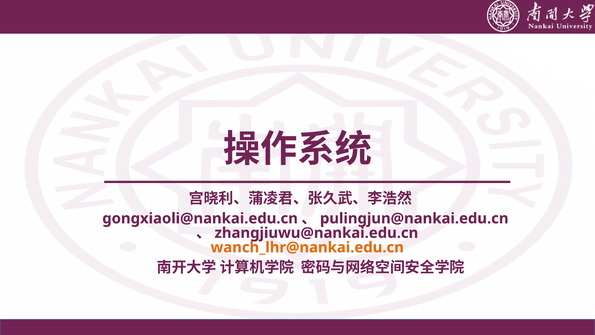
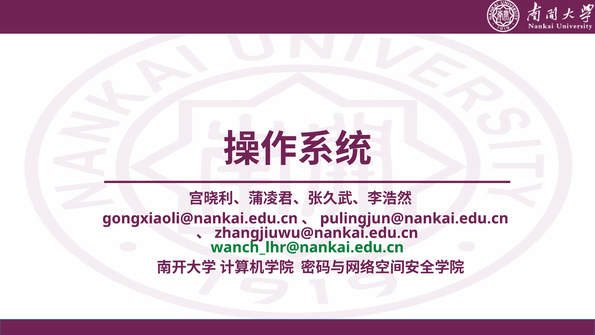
wanch_lhr@nankai.edu.cn colour: orange -> green
